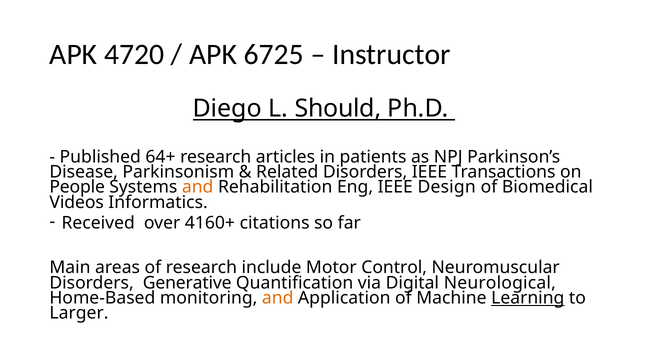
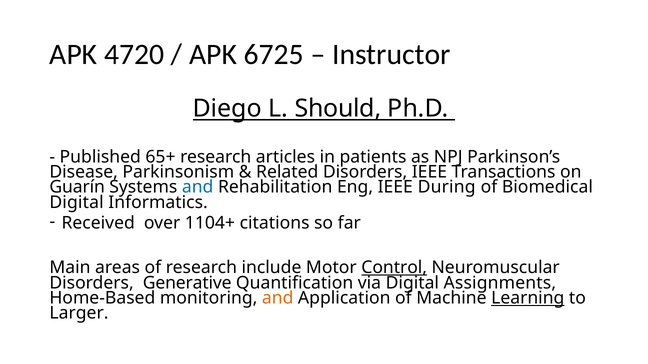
64+: 64+ -> 65+
People: People -> Guarín
and at (198, 187) colour: orange -> blue
Design: Design -> During
Videos at (77, 203): Videos -> Digital
4160+: 4160+ -> 1104+
Control underline: none -> present
Neurological: Neurological -> Assignments
